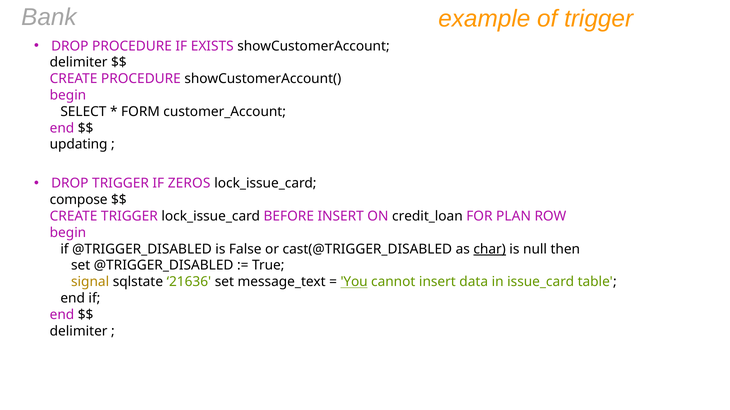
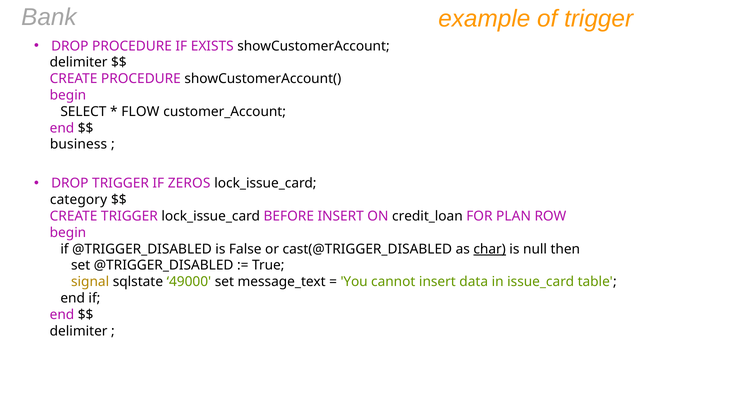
FORM: FORM -> FLOW
updating: updating -> business
compose: compose -> category
21636: 21636 -> 49000
You underline: present -> none
